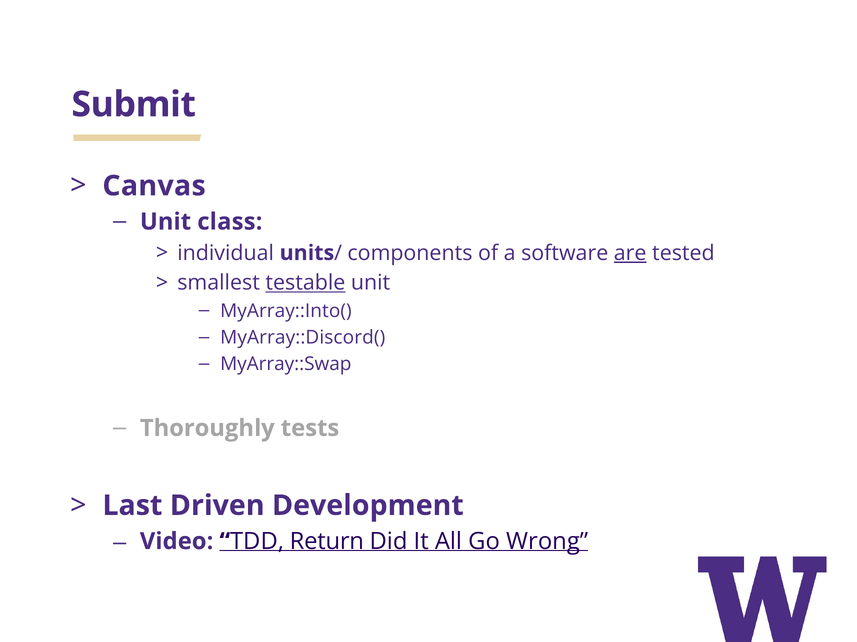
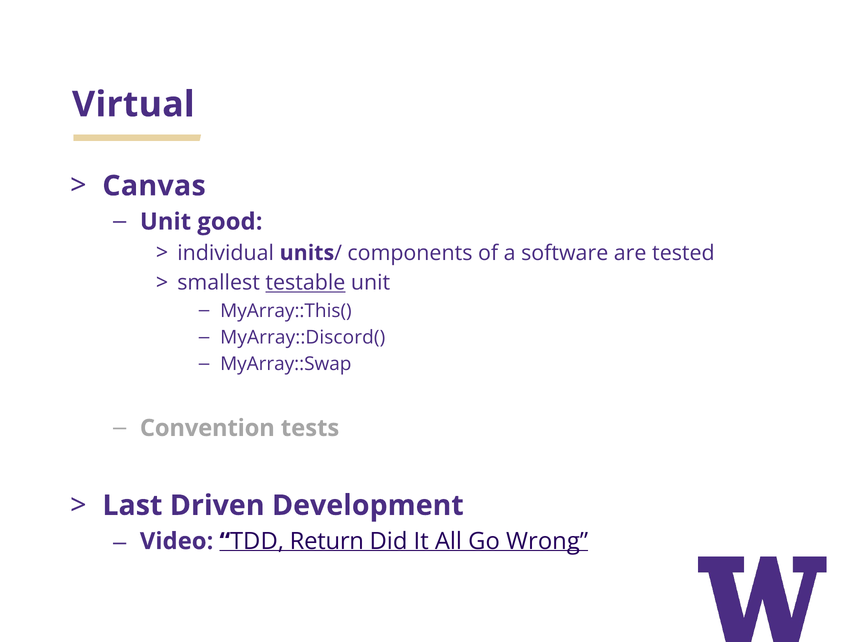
Submit: Submit -> Virtual
class: class -> good
are underline: present -> none
MyArray::Into(: MyArray::Into( -> MyArray::This(
Thoroughly: Thoroughly -> Convention
